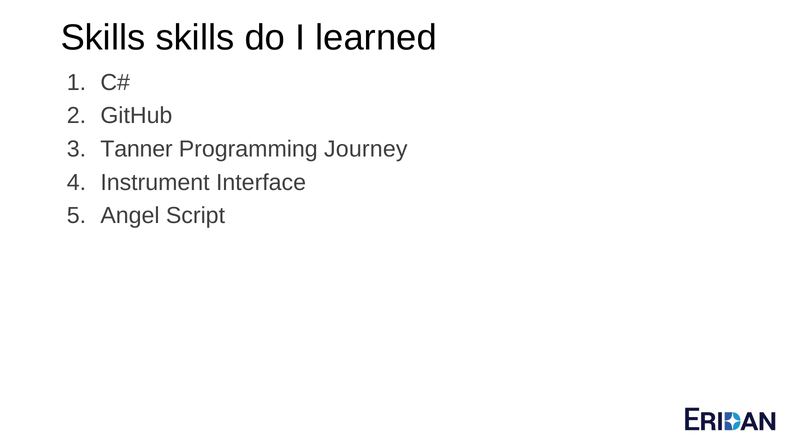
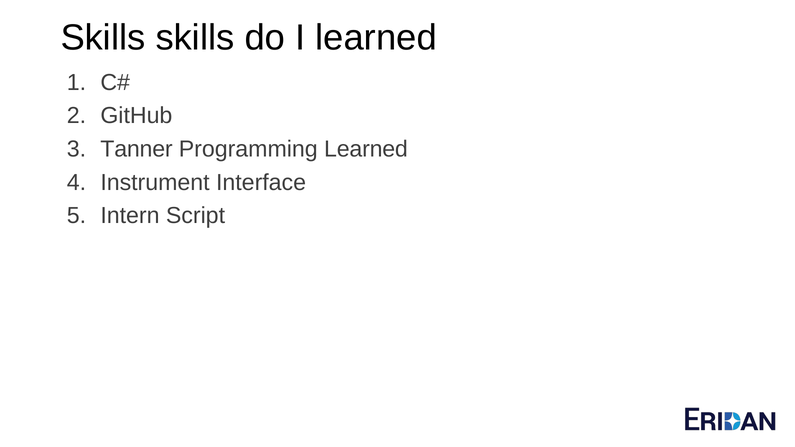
Programming Journey: Journey -> Learned
Angel: Angel -> Intern
